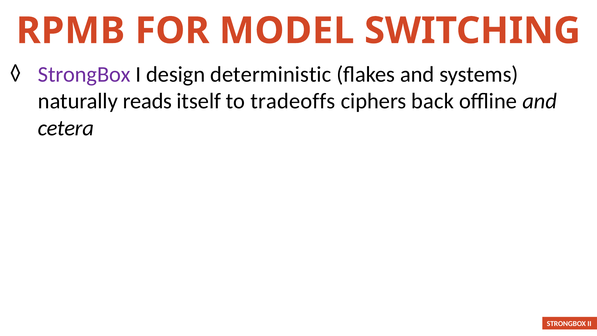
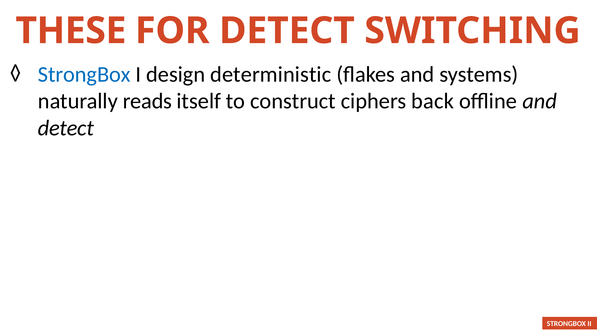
RPMB: RPMB -> THESE
FOR MODEL: MODEL -> DETECT
StrongBox at (84, 74) colour: purple -> blue
tradeoffs: tradeoffs -> construct
cetera at (66, 128): cetera -> detect
